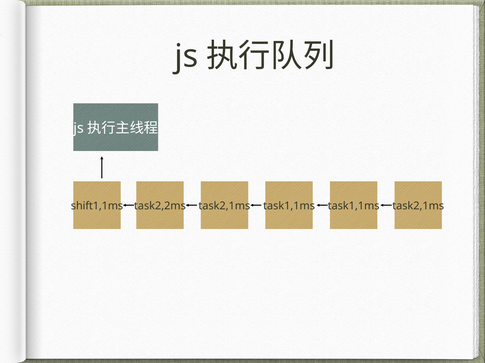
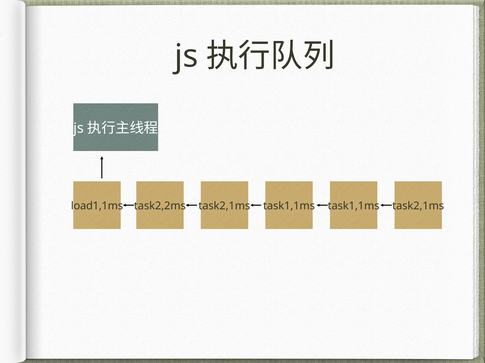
shift1,1ms: shift1,1ms -> load1,1ms
